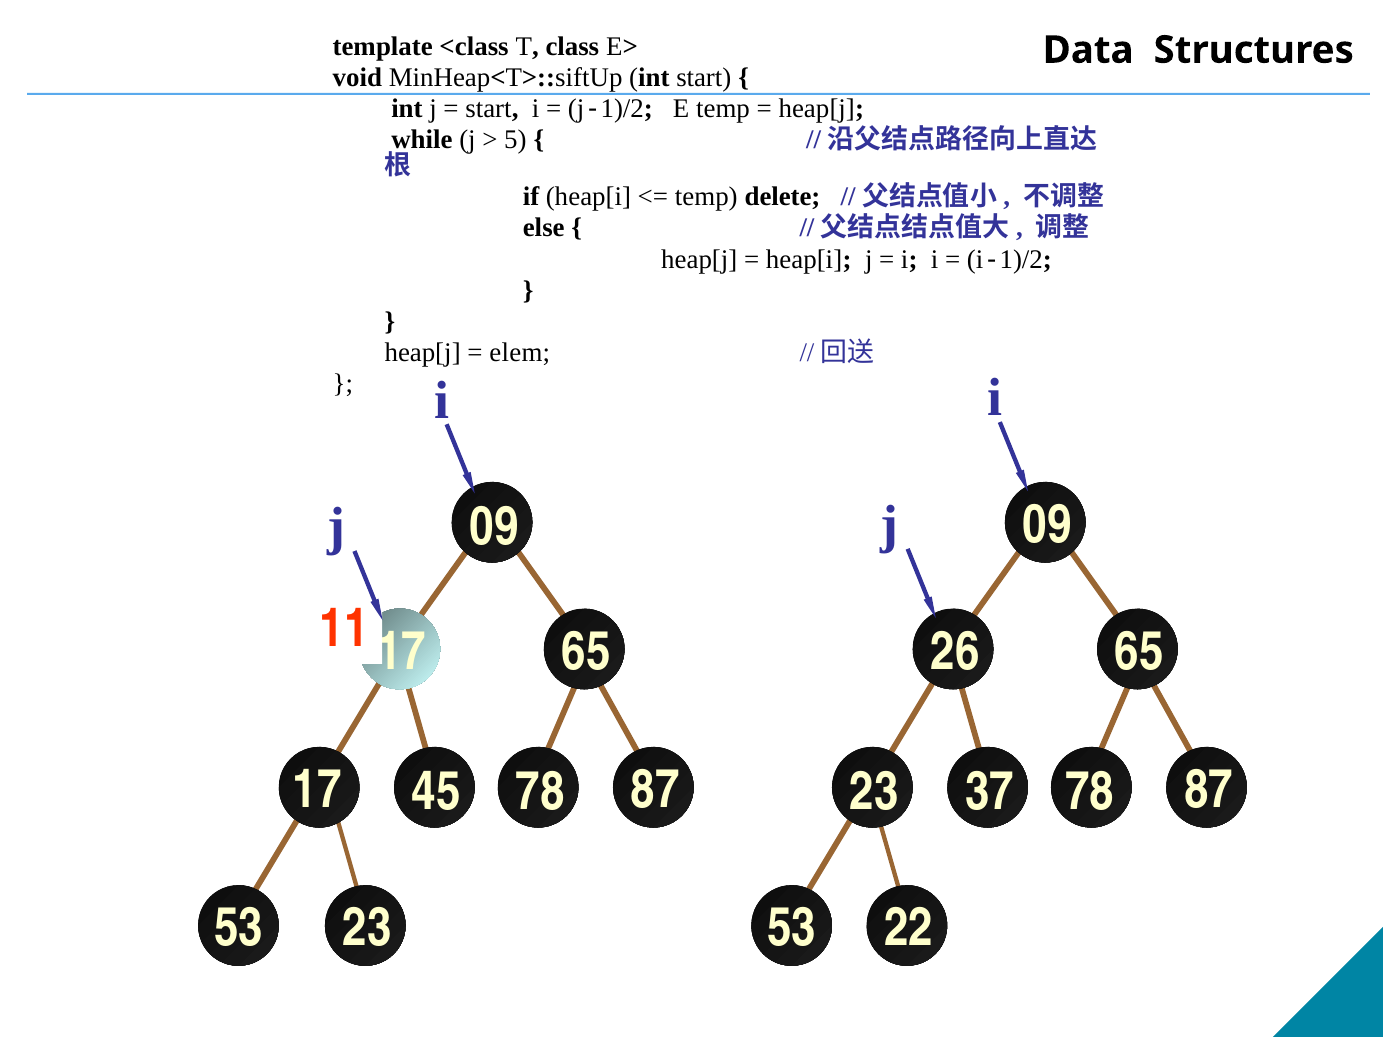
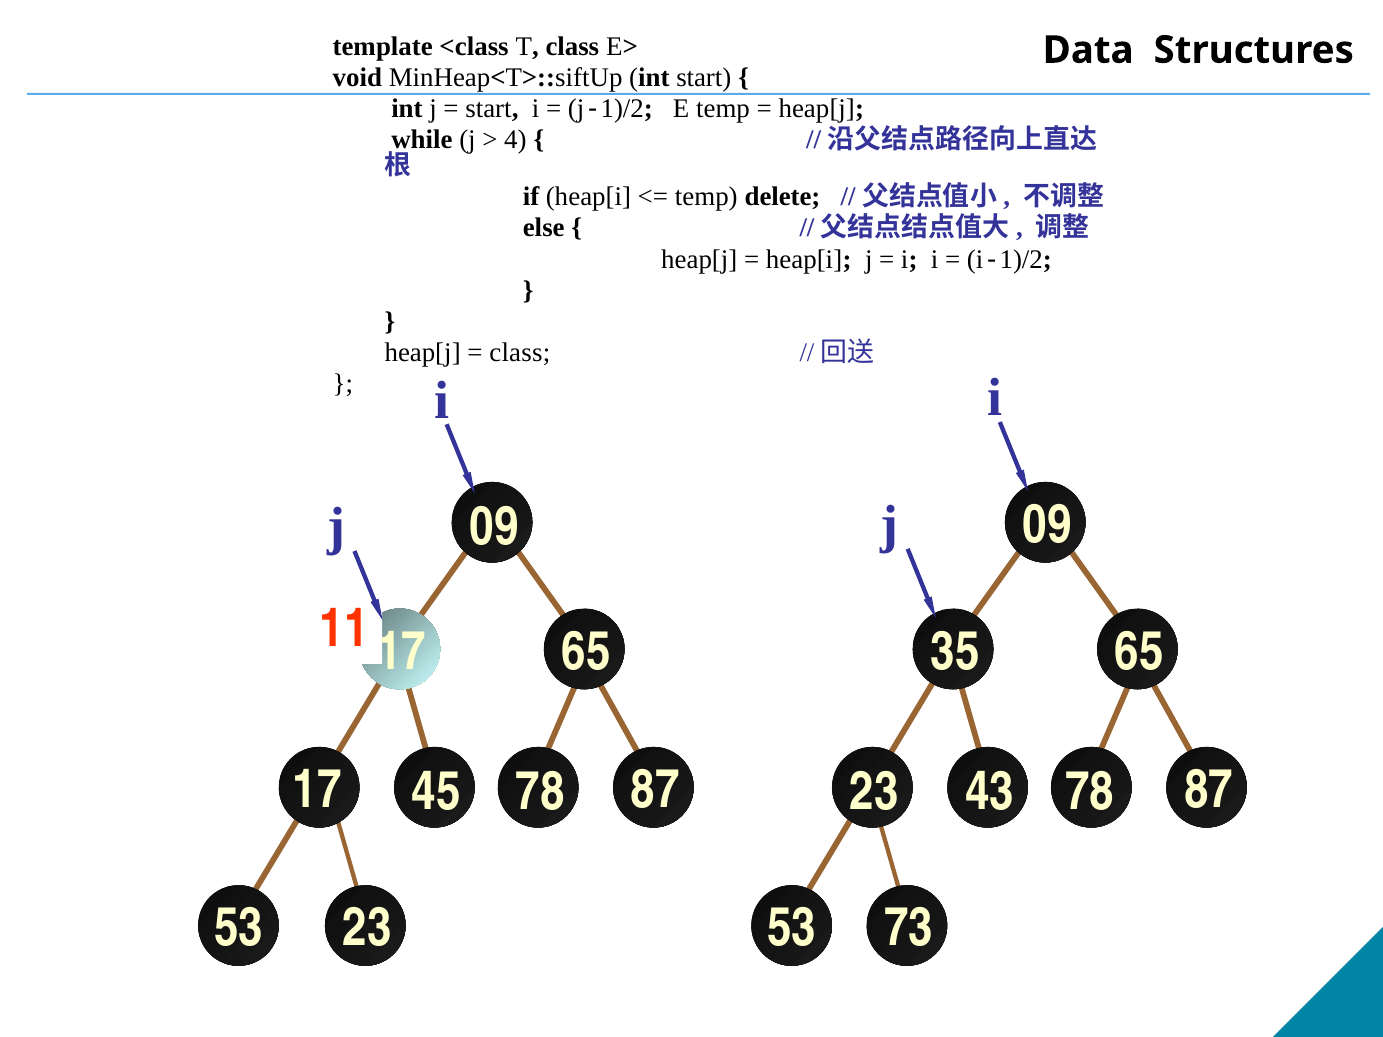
5: 5 -> 4
elem at (520, 353): elem -> class
26: 26 -> 35
37: 37 -> 43
22: 22 -> 73
